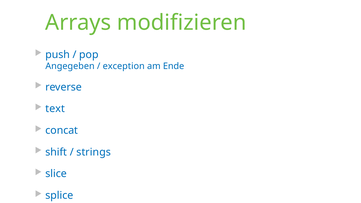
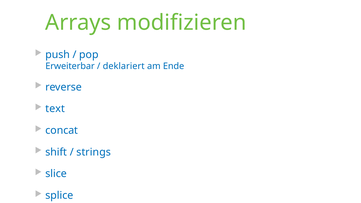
Angegeben: Angegeben -> Erweiterbar
exception: exception -> deklariert
